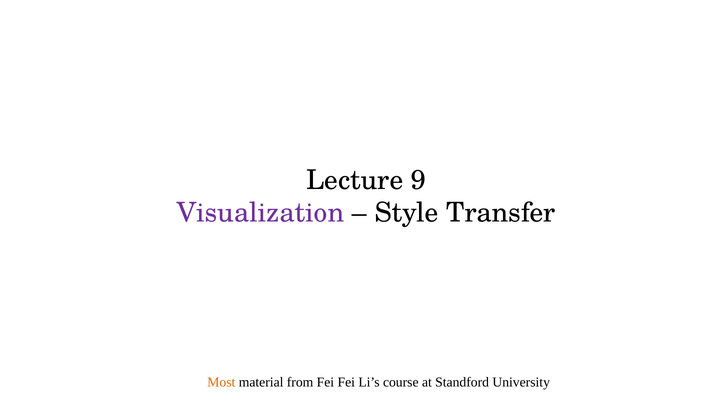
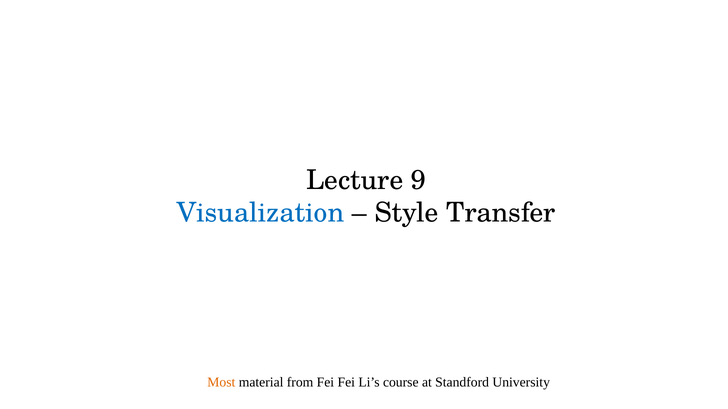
Visualization colour: purple -> blue
